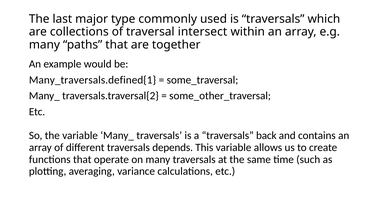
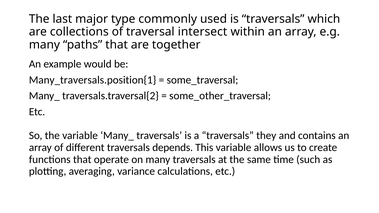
Many_traversals.defined{1: Many_traversals.defined{1 -> Many_traversals.position{1
back: back -> they
